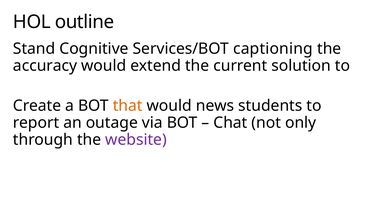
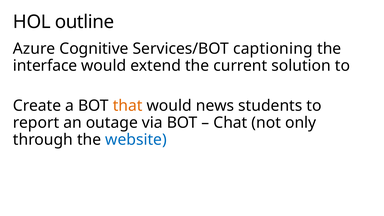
Stand: Stand -> Azure
accuracy: accuracy -> interface
website colour: purple -> blue
